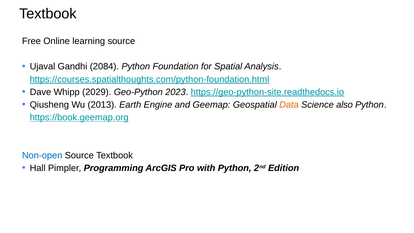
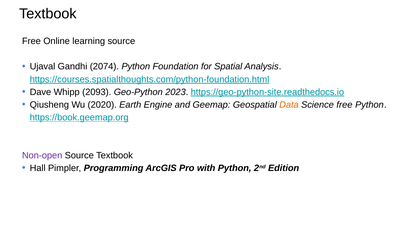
2084: 2084 -> 2074
2029: 2029 -> 2093
2013: 2013 -> 2020
Science also: also -> free
Non-open colour: blue -> purple
